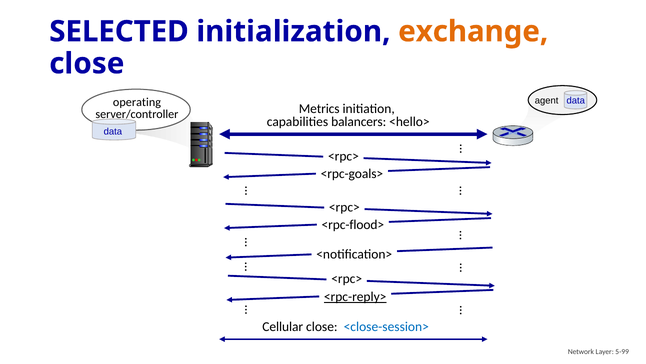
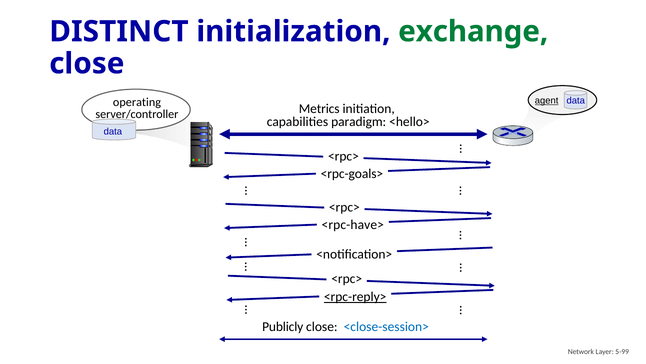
SELECTED: SELECTED -> DISTINCT
exchange colour: orange -> green
agent underline: none -> present
balancers: balancers -> paradigm
<rpc-flood>: <rpc-flood> -> <rpc-have>
Cellular: Cellular -> Publicly
